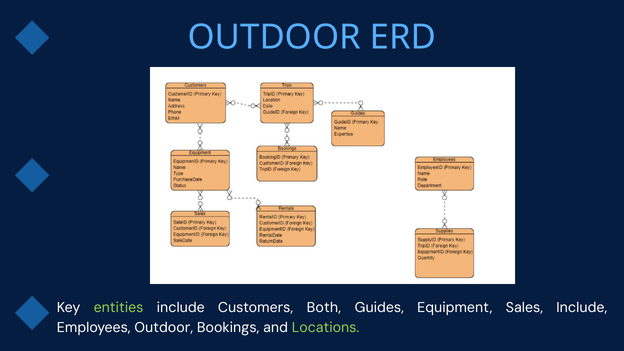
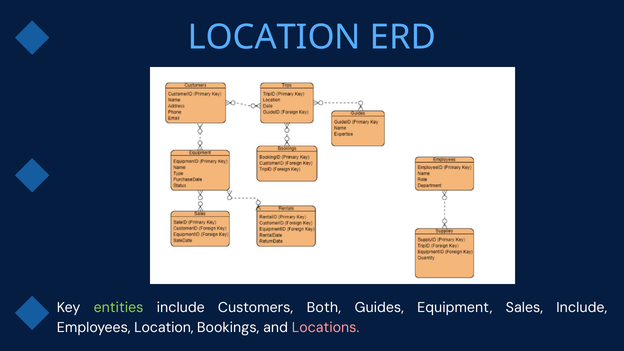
OUTDOOR at (274, 37): OUTDOOR -> LOCATION
Employees Outdoor: Outdoor -> Location
Locations colour: light green -> pink
